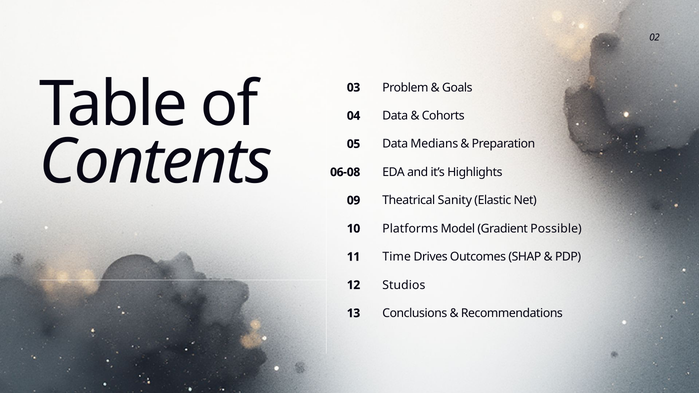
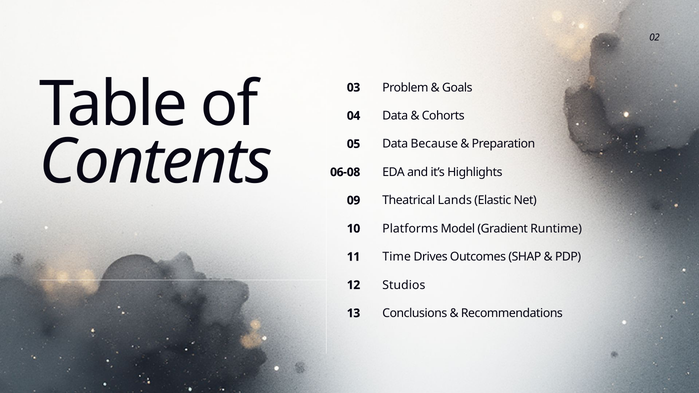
Medians: Medians -> Because
Sanity: Sanity -> Lands
Possible: Possible -> Runtime
